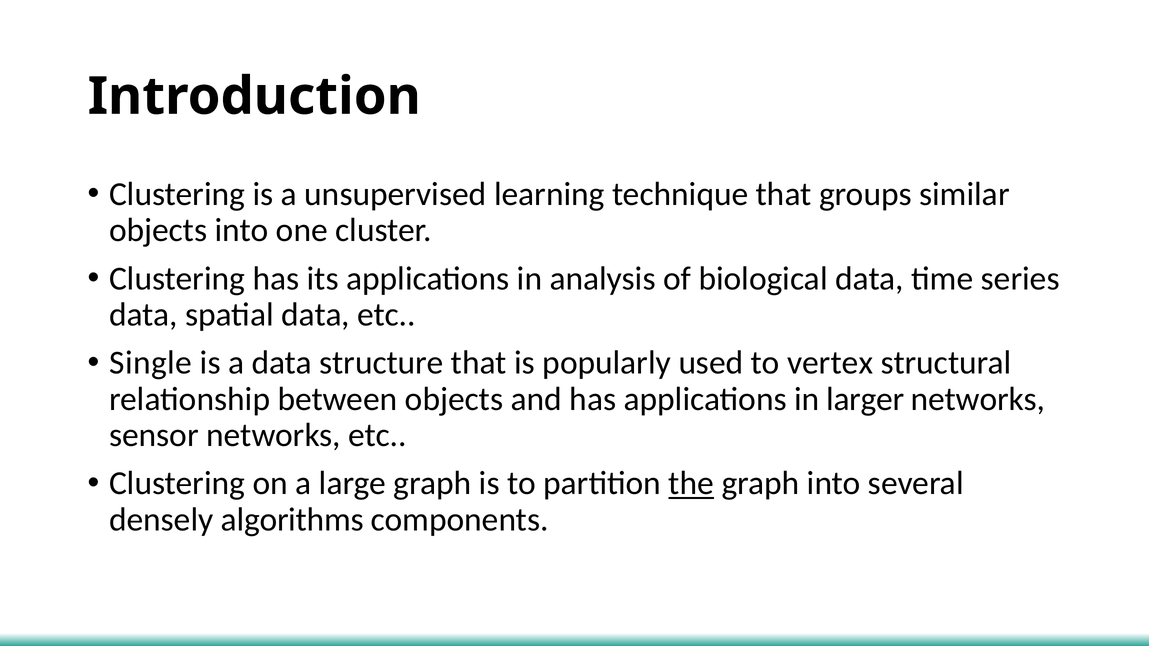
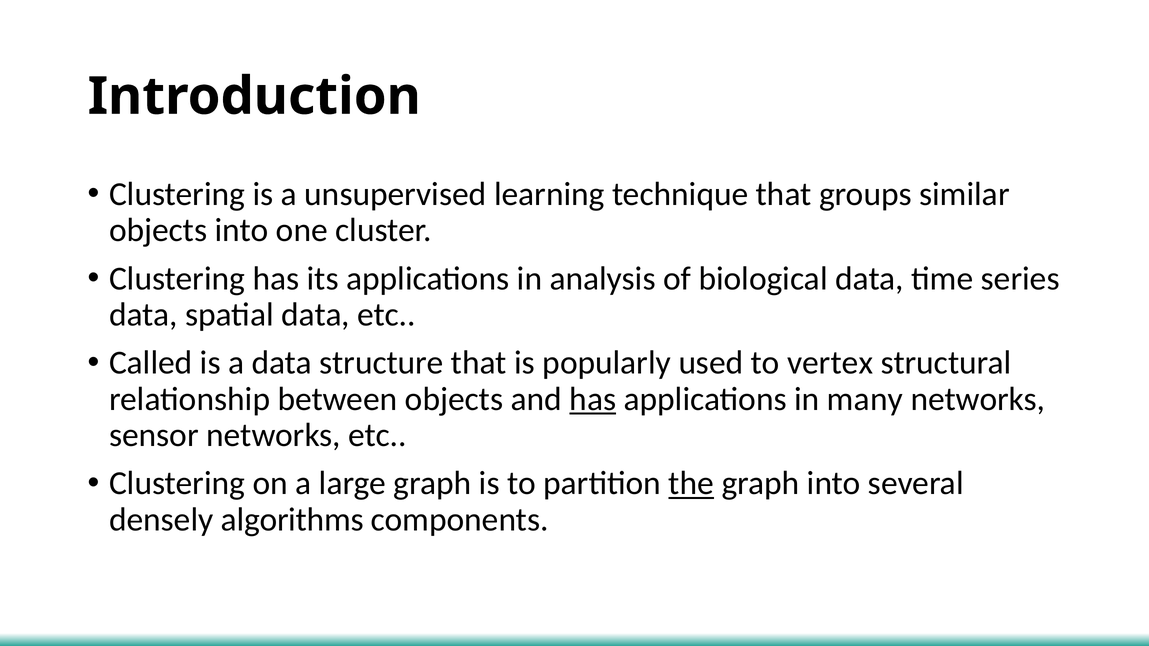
Single: Single -> Called
has at (593, 399) underline: none -> present
larger: larger -> many
